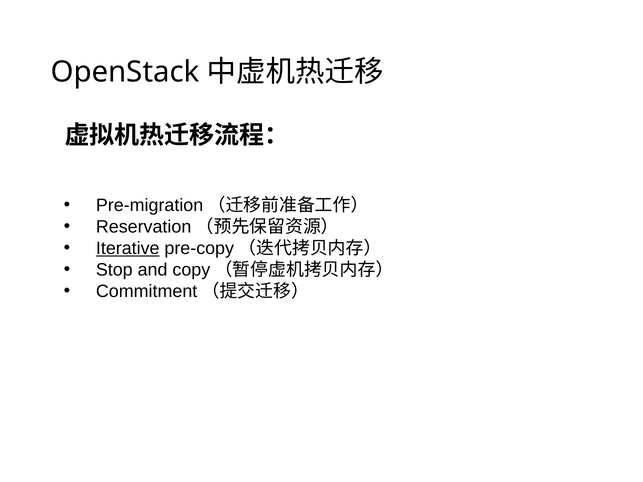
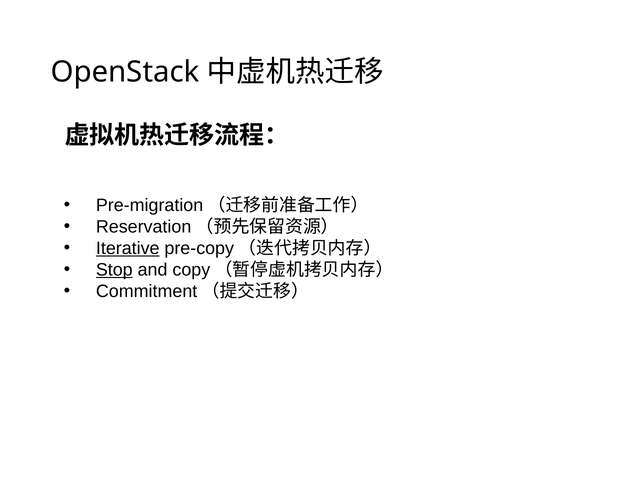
Stop underline: none -> present
